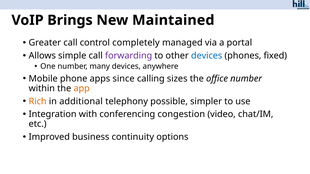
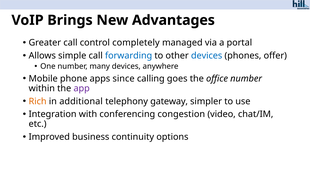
Maintained: Maintained -> Advantages
forwarding colour: purple -> blue
fixed: fixed -> offer
sizes: sizes -> goes
app colour: orange -> purple
possible: possible -> gateway
